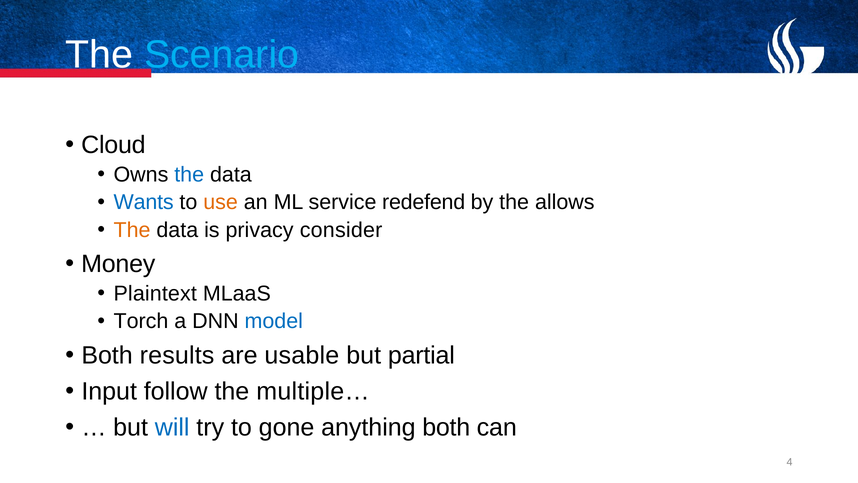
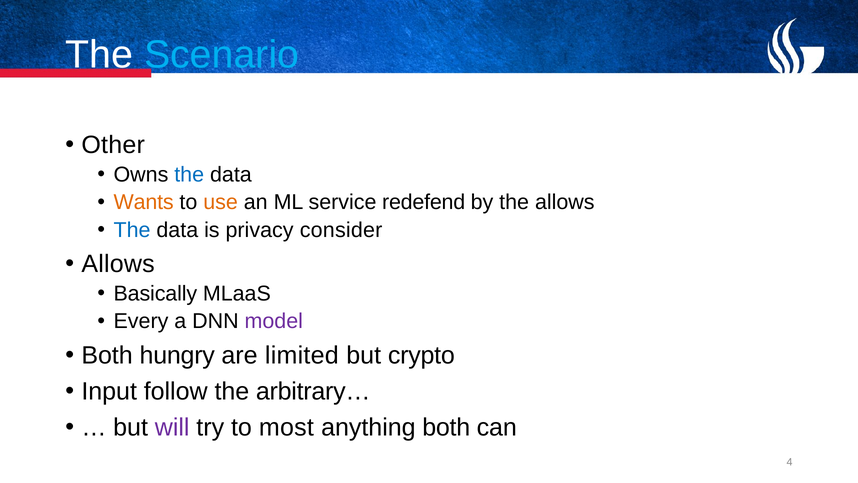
Cloud: Cloud -> Other
Wants colour: blue -> orange
The at (132, 230) colour: orange -> blue
Money at (118, 264): Money -> Allows
Plaintext: Plaintext -> Basically
Torch: Torch -> Every
model colour: blue -> purple
results: results -> hungry
usable: usable -> limited
partial: partial -> crypto
multiple…: multiple… -> arbitrary…
will colour: blue -> purple
gone: gone -> most
